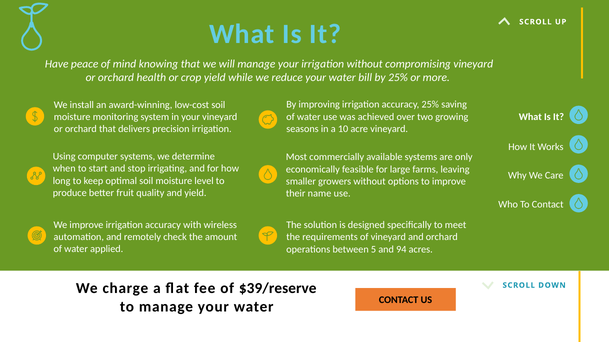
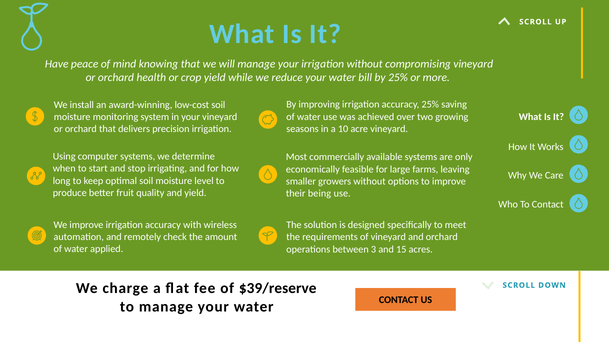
name: name -> being
5: 5 -> 3
94: 94 -> 15
